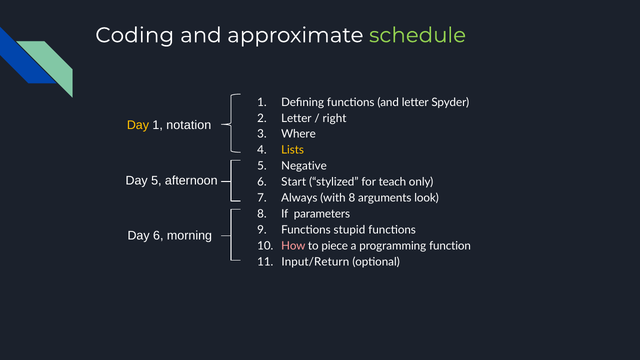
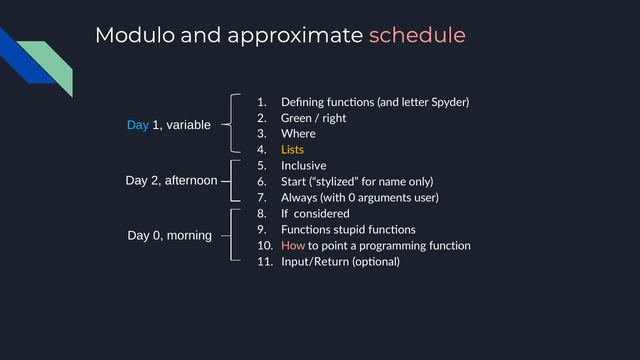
Coding: Coding -> Modulo
schedule colour: light green -> pink
2 Letter: Letter -> Green
Day at (138, 125) colour: yellow -> light blue
notation: notation -> variable
Negative: Negative -> Inclusive
Day 5: 5 -> 2
teach: teach -> name
with 8: 8 -> 0
look: look -> user
parameters: parameters -> considered
Day 6: 6 -> 0
piece: piece -> point
